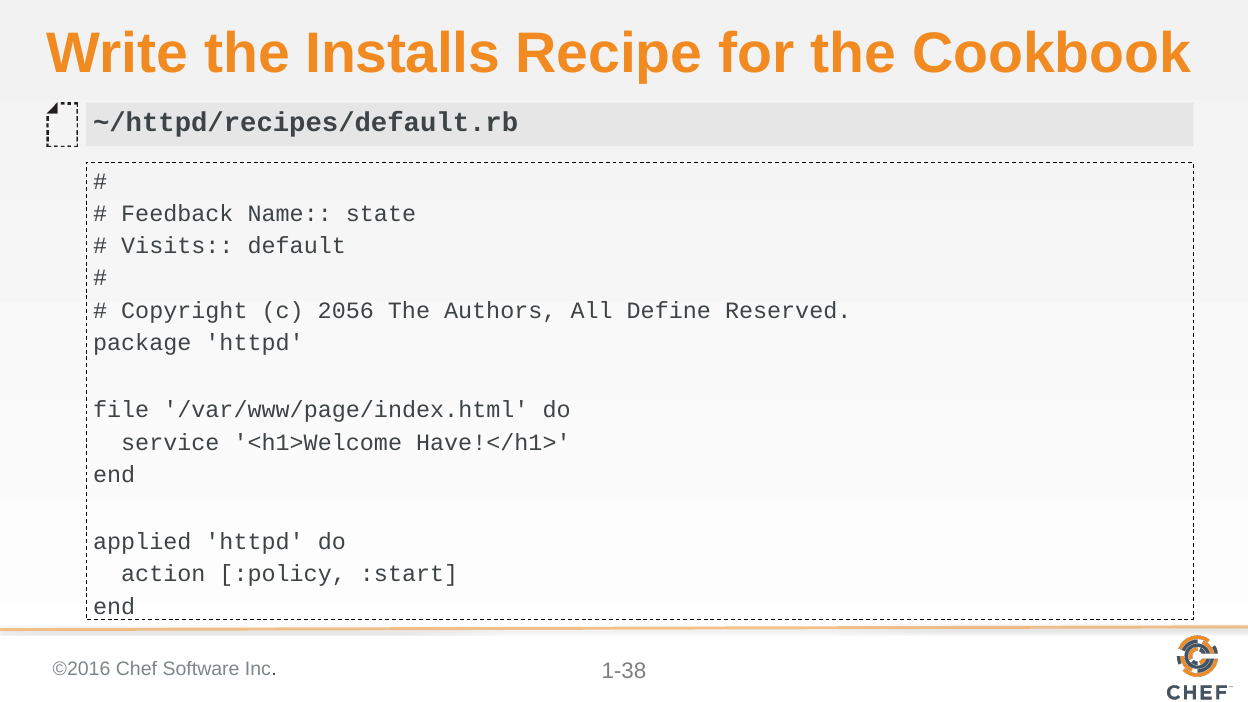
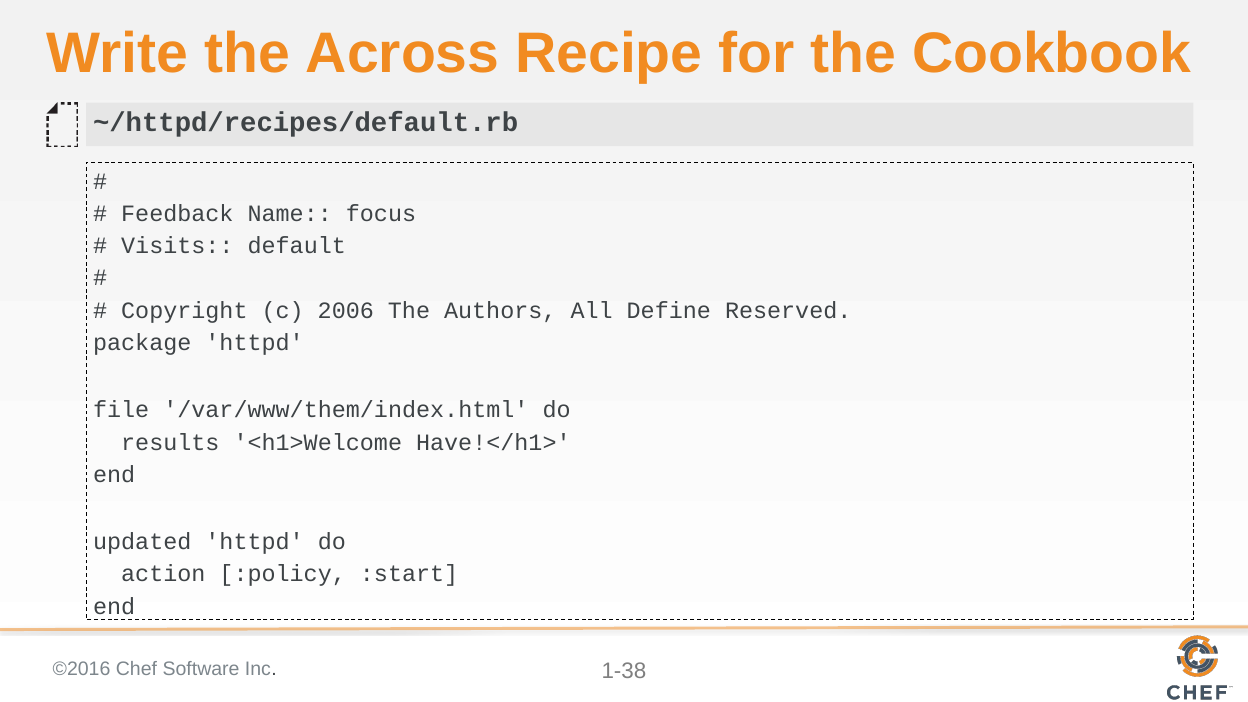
Installs: Installs -> Across
state: state -> focus
2056: 2056 -> 2006
/var/www/page/index.html: /var/www/page/index.html -> /var/www/them/index.html
service: service -> results
applied: applied -> updated
